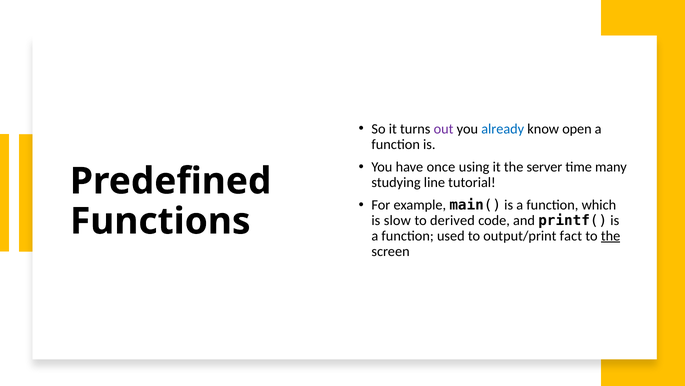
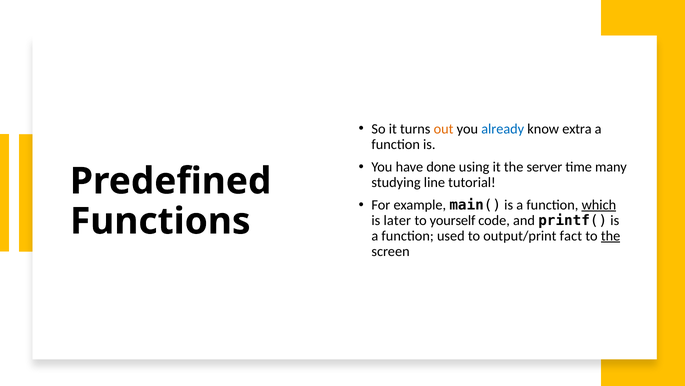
out colour: purple -> orange
open: open -> extra
once: once -> done
which underline: none -> present
slow: slow -> later
derived: derived -> yourself
